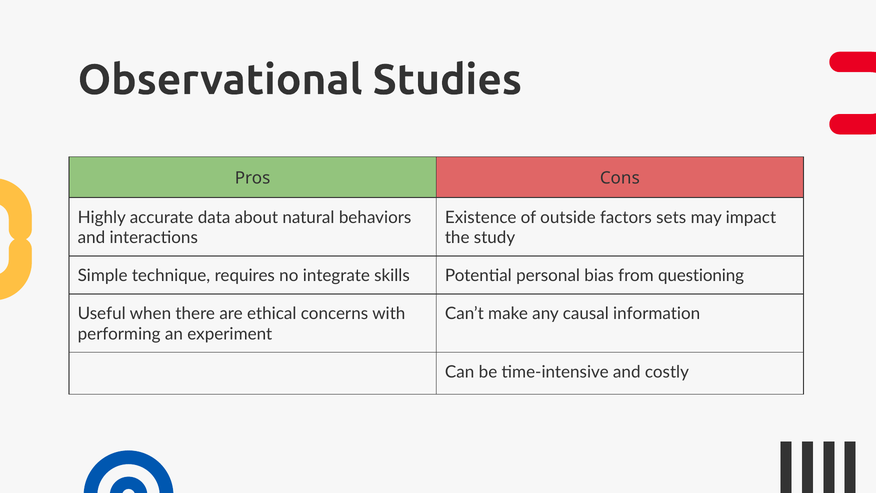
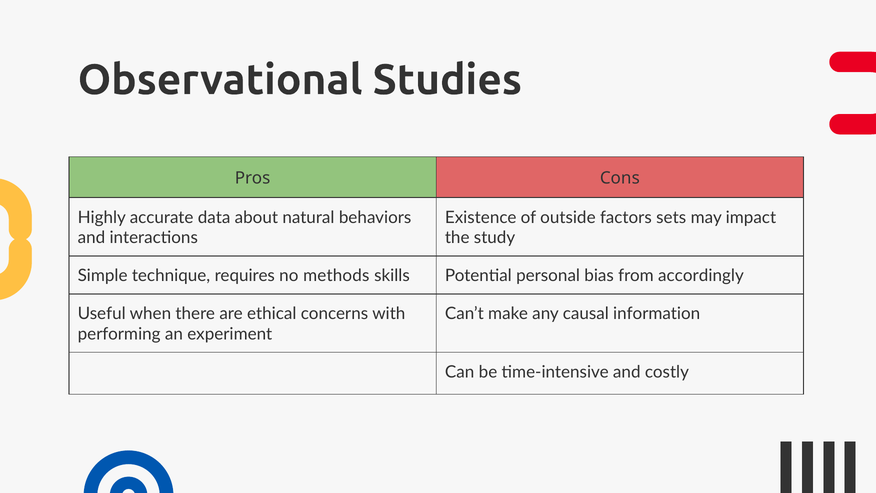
integrate: integrate -> methods
questioning: questioning -> accordingly
